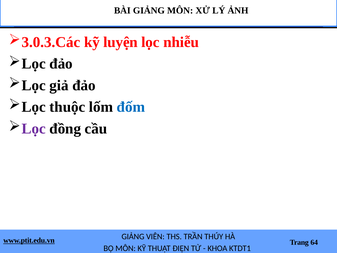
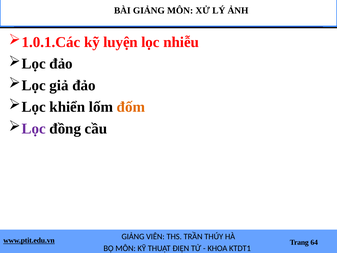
3.0.3.Các: 3.0.3.Các -> 1.0.1.Các
thuộc: thuộc -> khiển
đốm colour: blue -> orange
